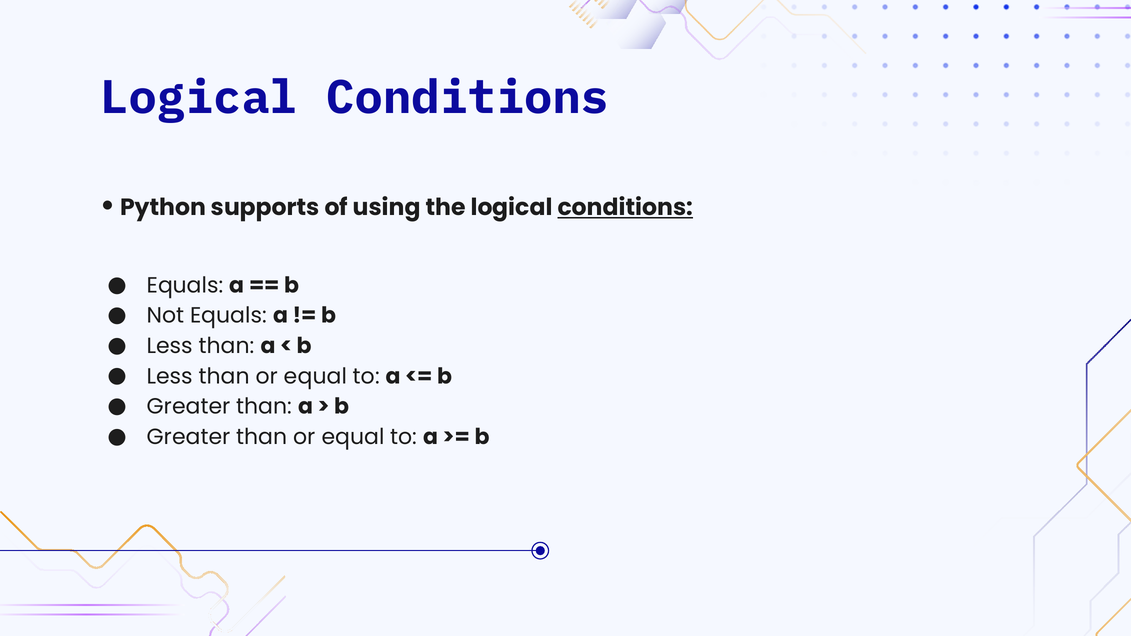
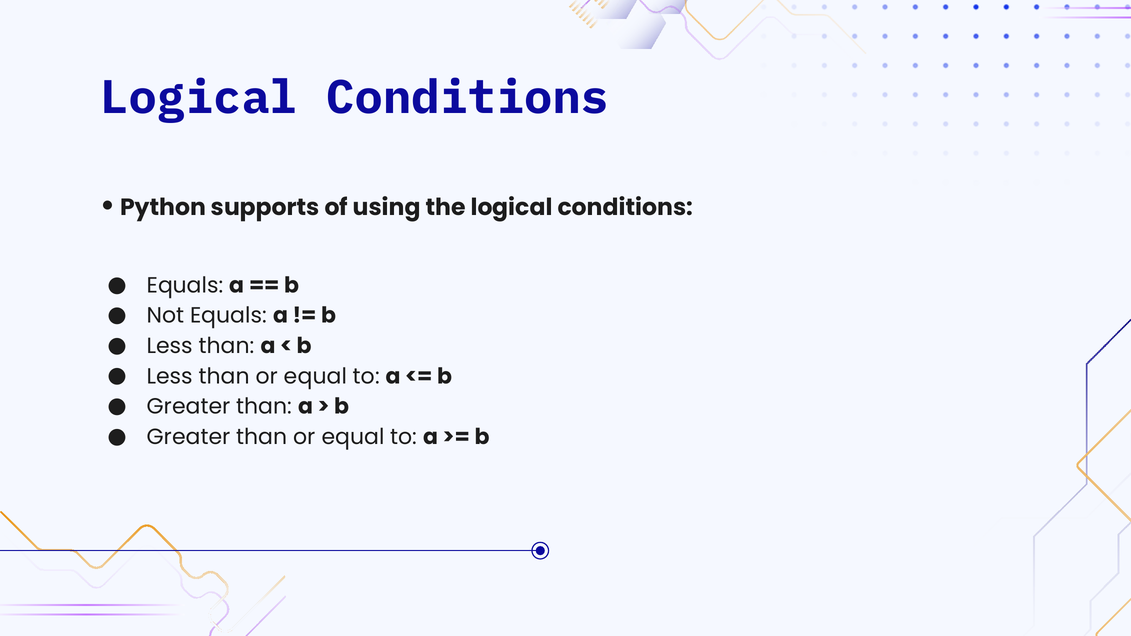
conditions at (625, 208) underline: present -> none
